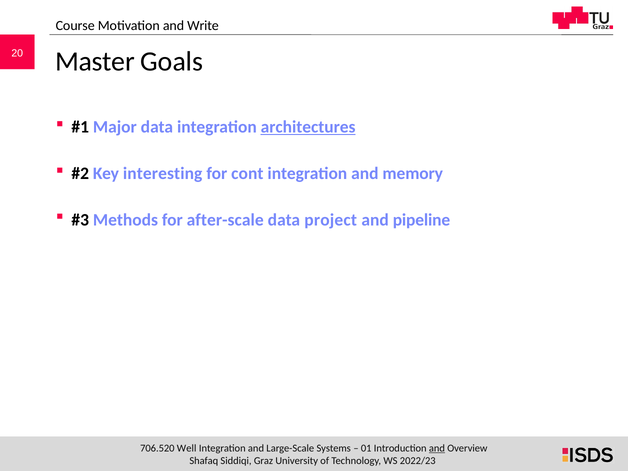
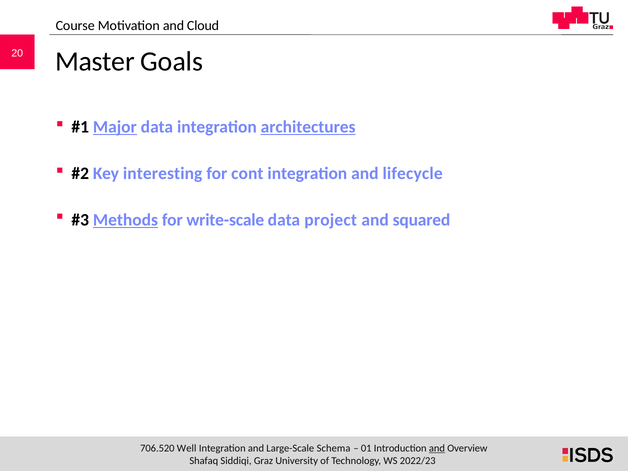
Write: Write -> Cloud
Major underline: none -> present
memory: memory -> lifecycle
Methods underline: none -> present
after-scale: after-scale -> write-scale
pipeline: pipeline -> squared
Systems: Systems -> Schema
